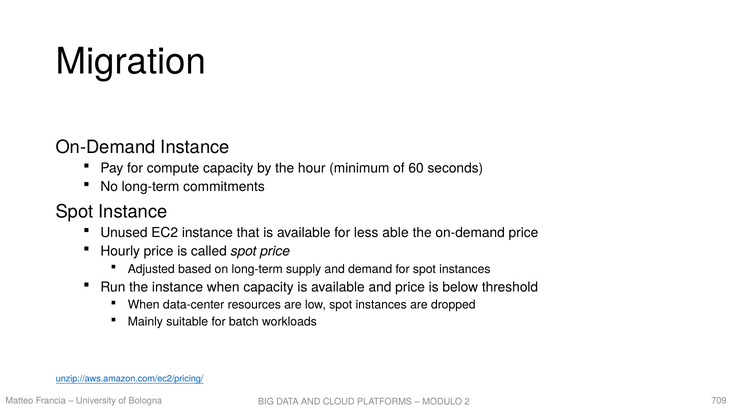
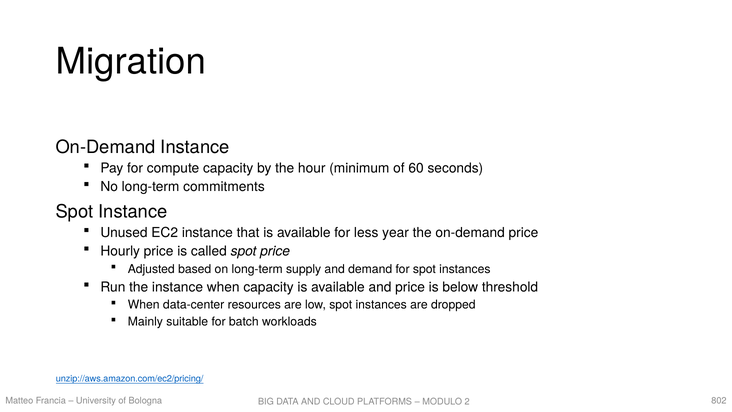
able: able -> year
709: 709 -> 802
